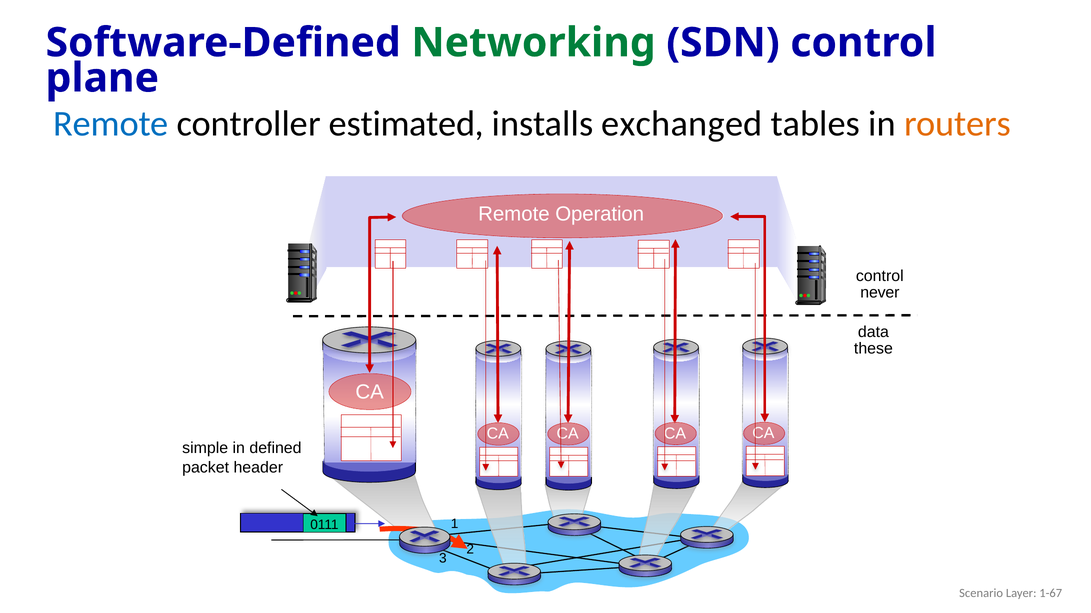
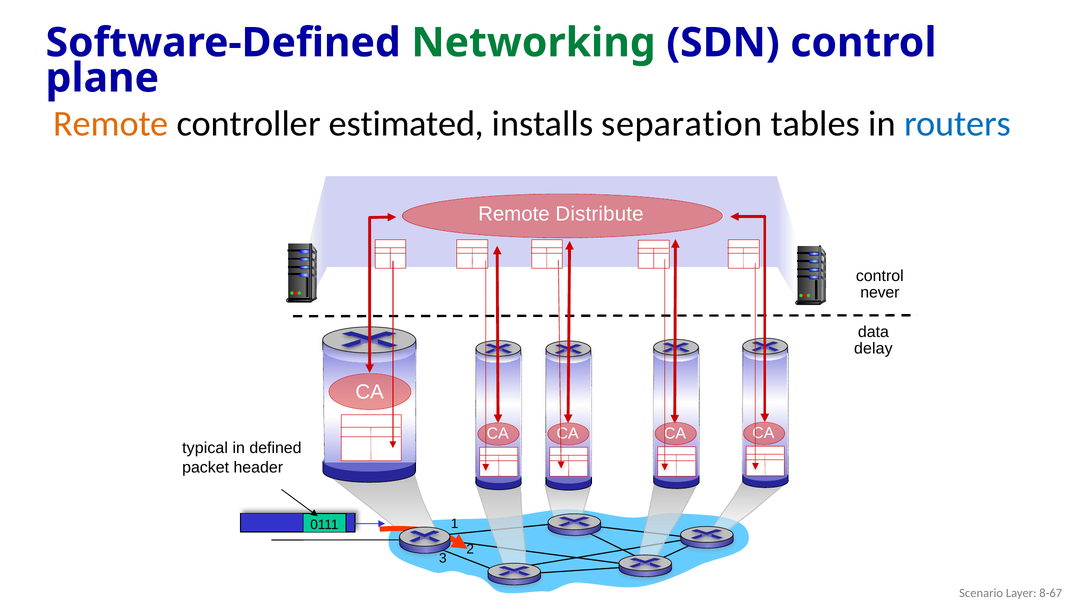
Remote at (111, 124) colour: blue -> orange
exchanged: exchanged -> separation
routers colour: orange -> blue
Operation: Operation -> Distribute
these: these -> delay
simple: simple -> typical
1-67: 1-67 -> 8-67
